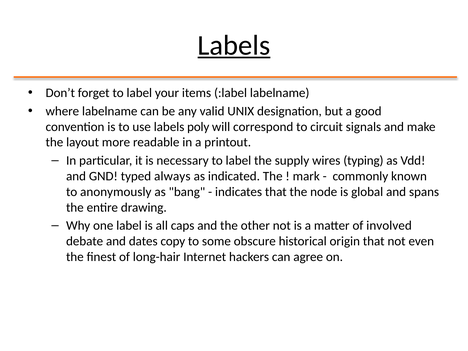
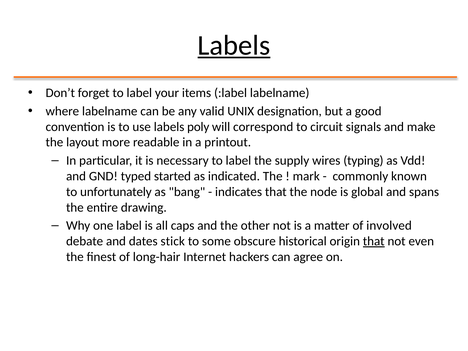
always: always -> started
anonymously: anonymously -> unfortunately
copy: copy -> stick
that at (374, 241) underline: none -> present
